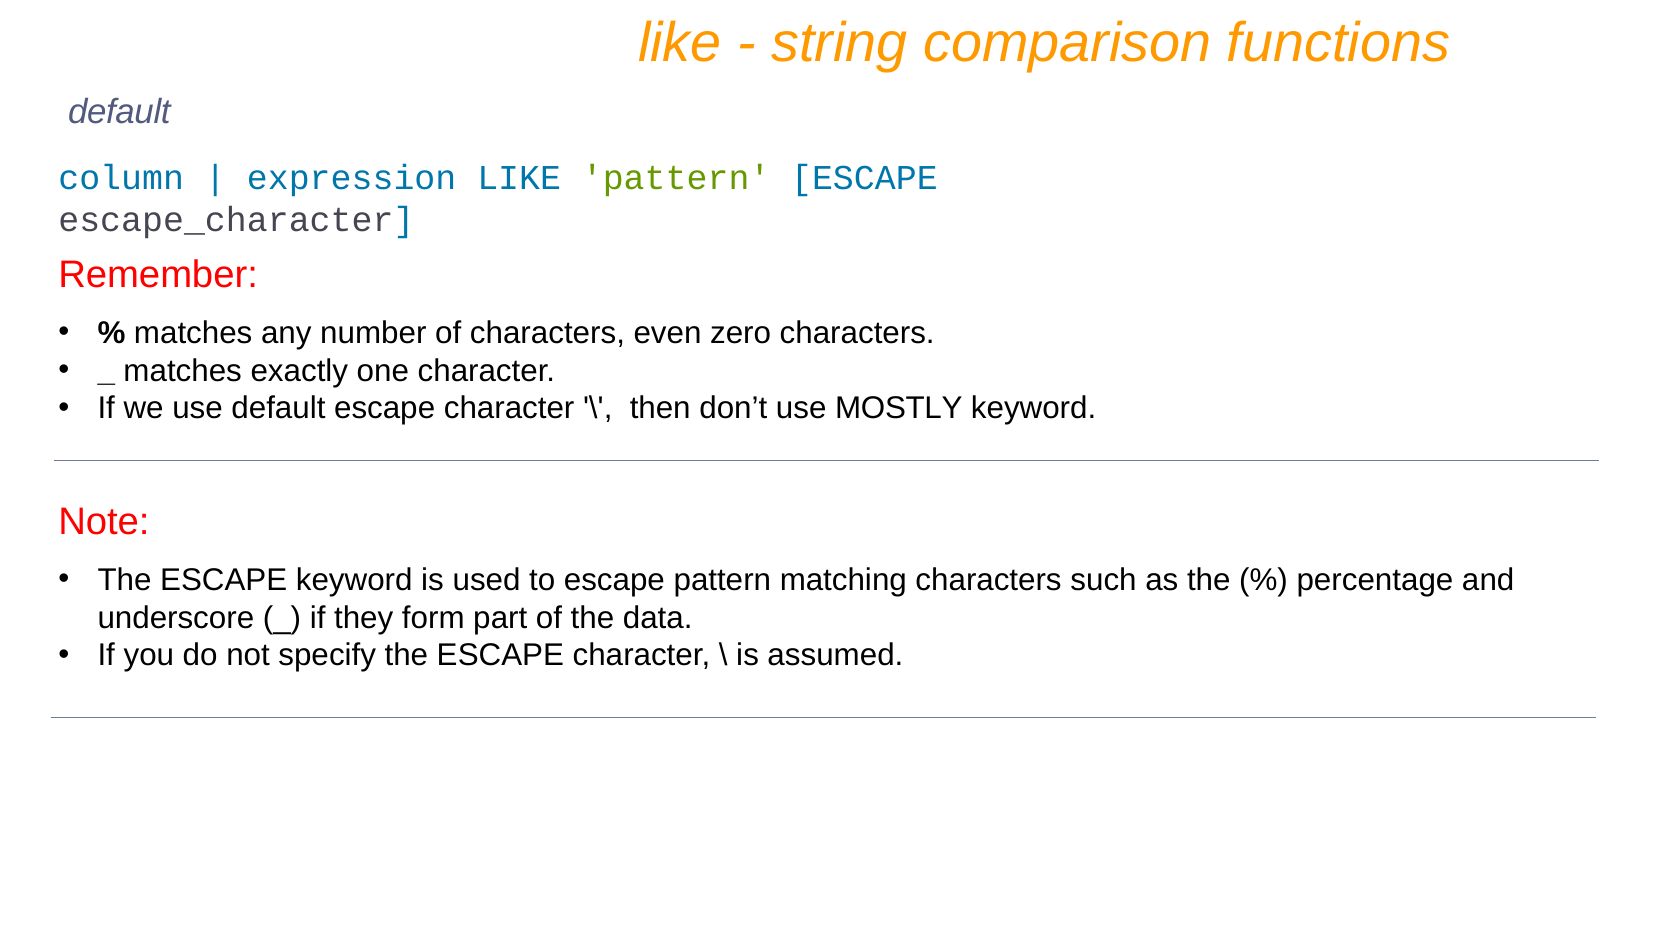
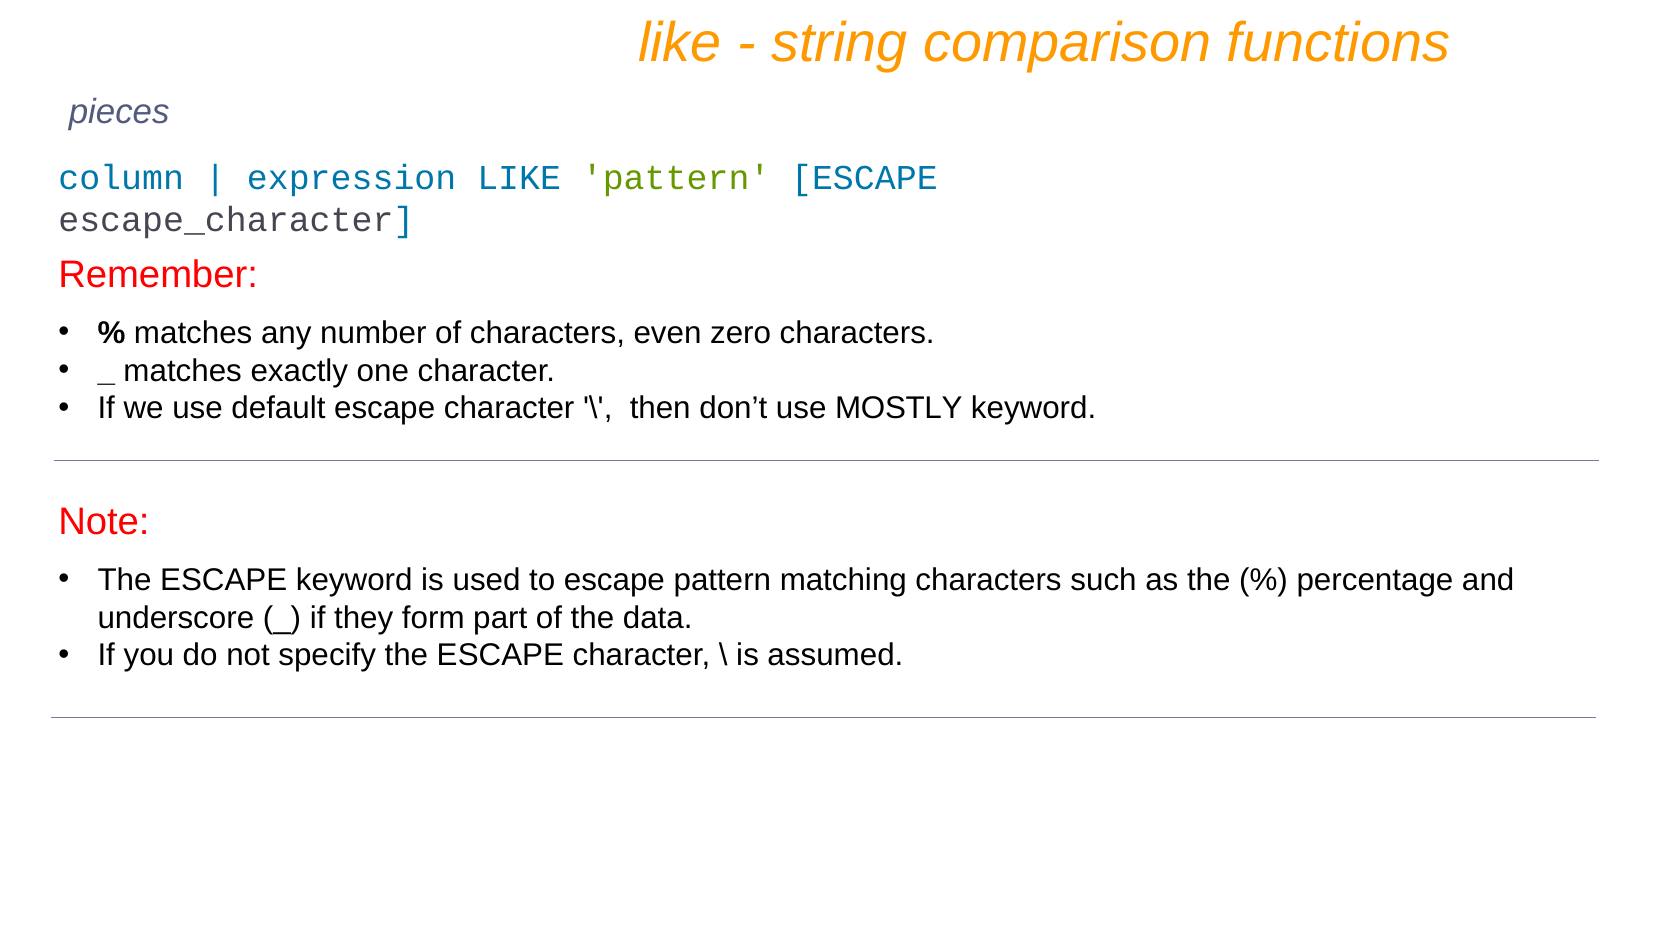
default at (119, 112): default -> pieces
